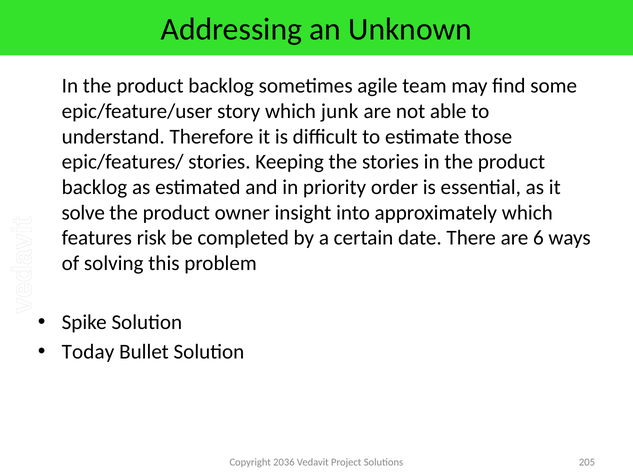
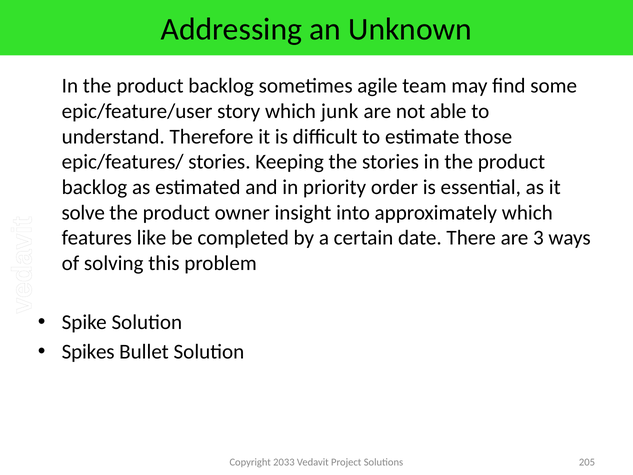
risk: risk -> like
6: 6 -> 3
Today: Today -> Spikes
2036: 2036 -> 2033
